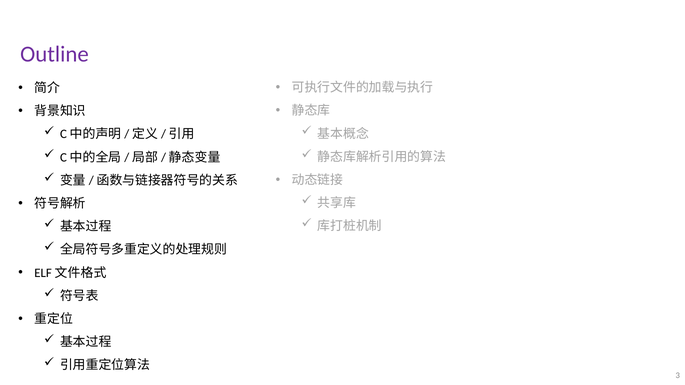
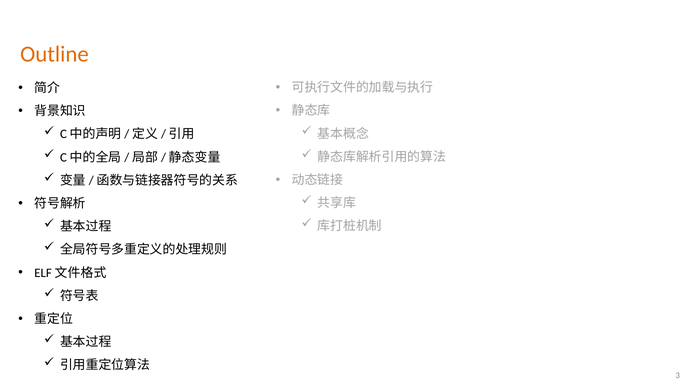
Outline colour: purple -> orange
